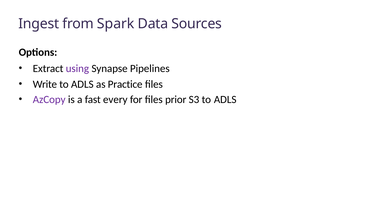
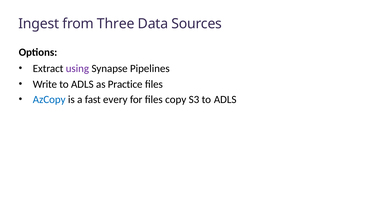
Spark: Spark -> Three
AzCopy colour: purple -> blue
prior: prior -> copy
